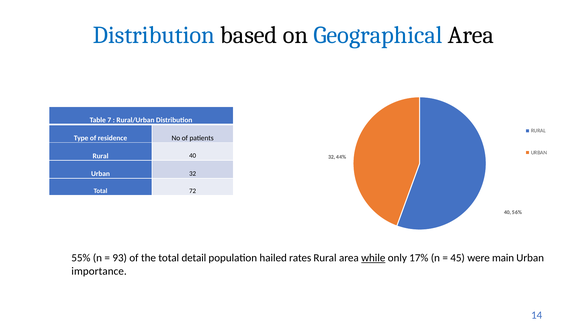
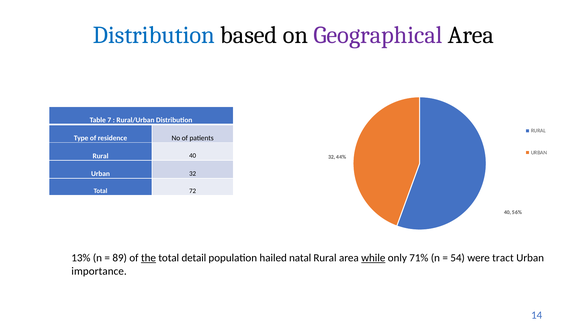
Geographical colour: blue -> purple
55%: 55% -> 13%
93: 93 -> 89
the underline: none -> present
rates: rates -> natal
17%: 17% -> 71%
45: 45 -> 54
main: main -> tract
